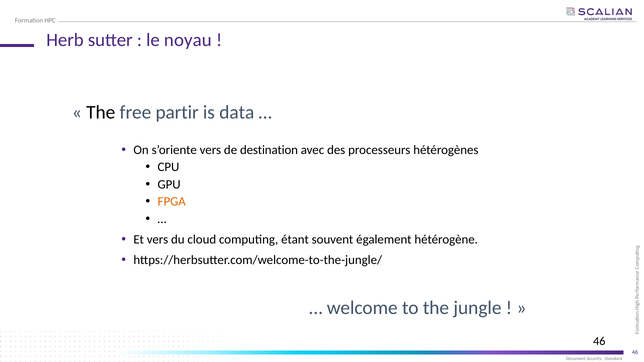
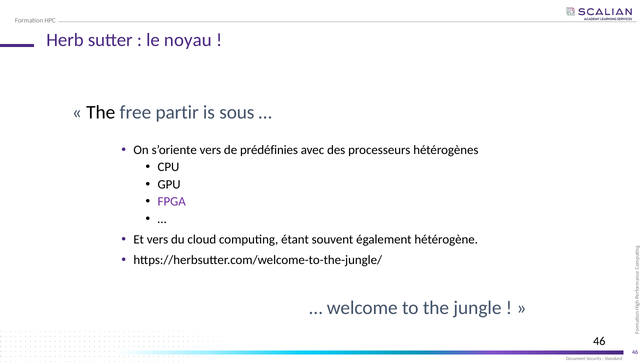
data: data -> sous
destination: destination -> prédéfinies
FPGA colour: orange -> purple
